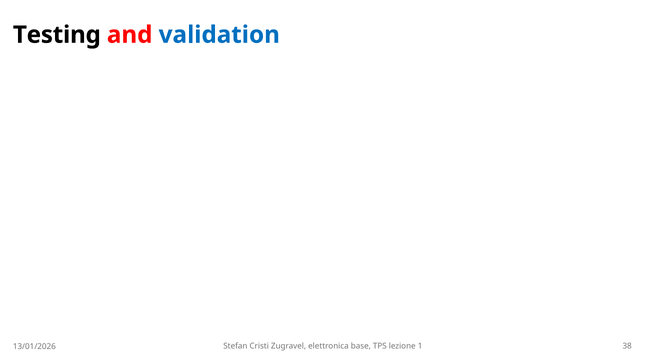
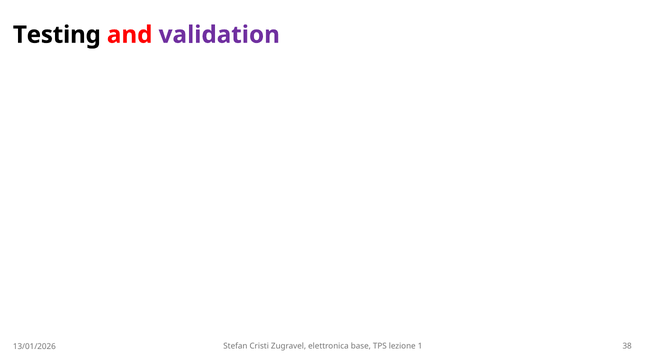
validation colour: blue -> purple
